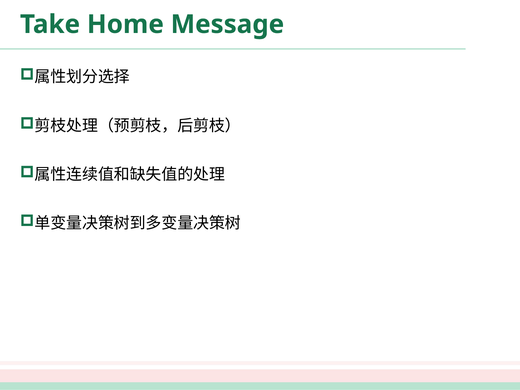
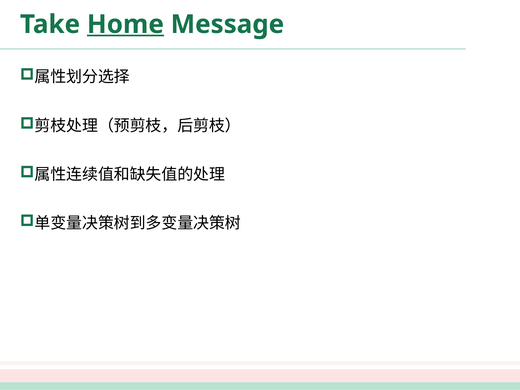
Home underline: none -> present
